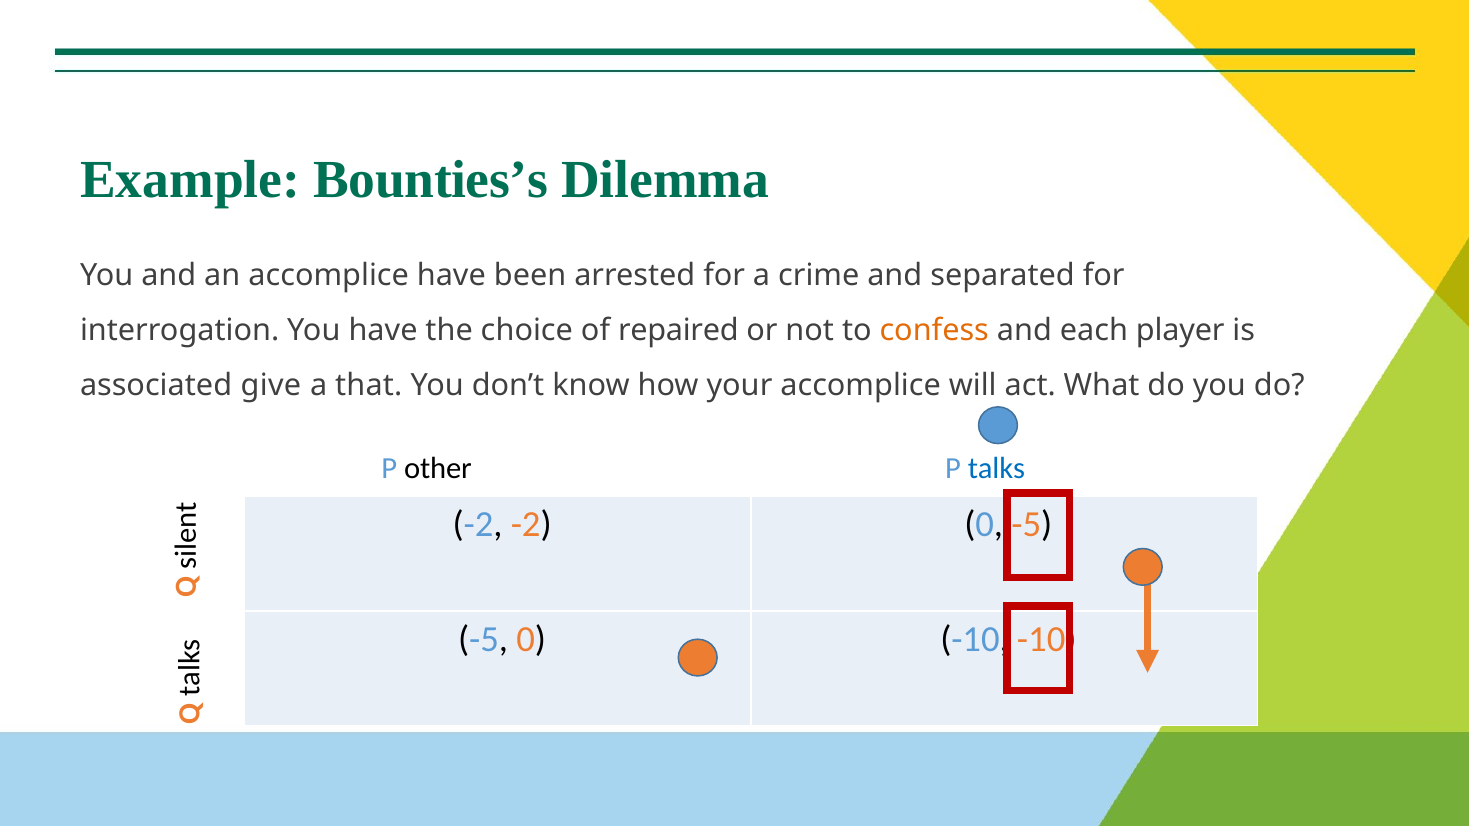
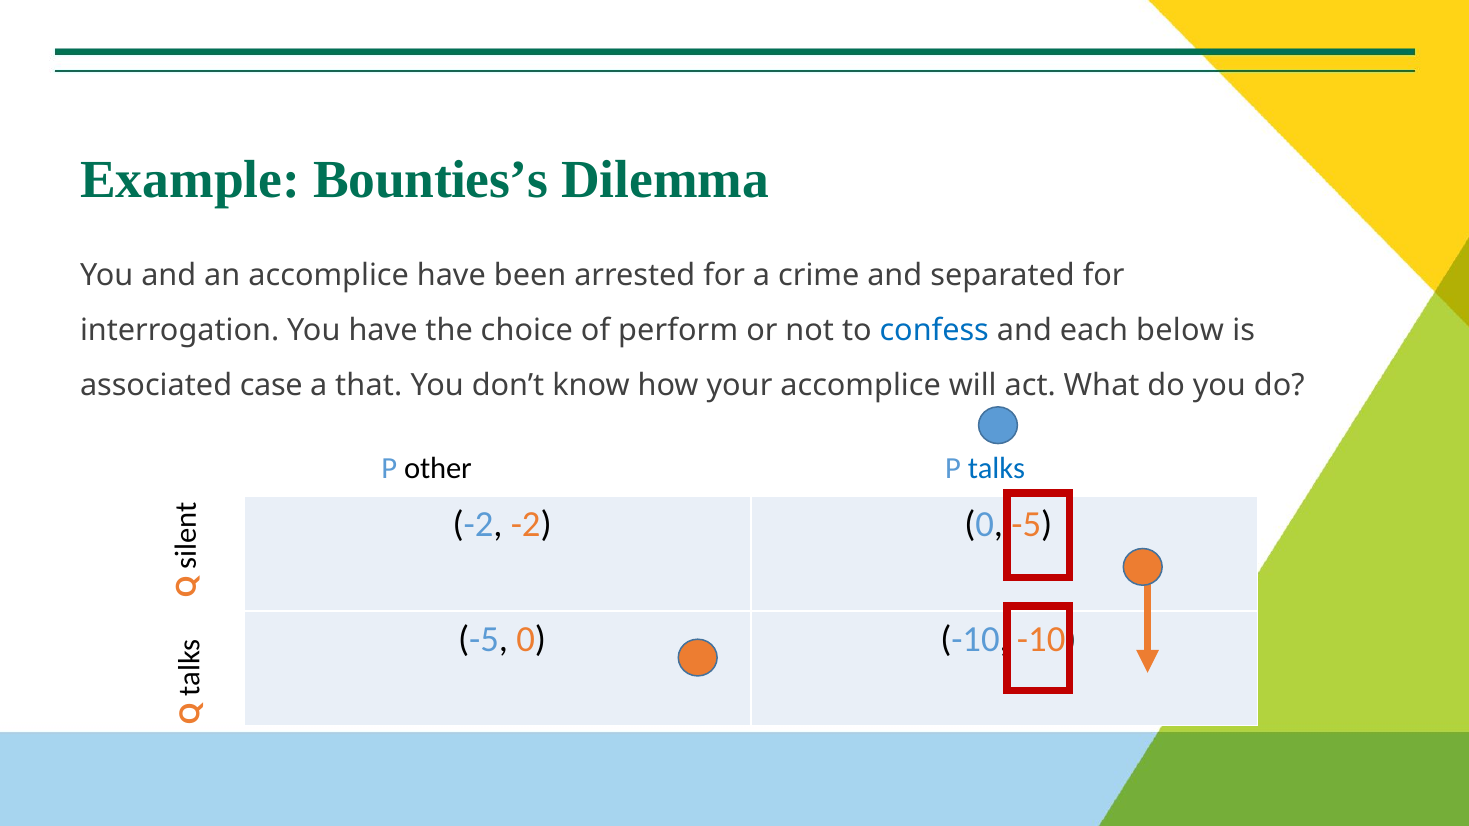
repaired: repaired -> perform
confess colour: orange -> blue
player: player -> below
give: give -> case
